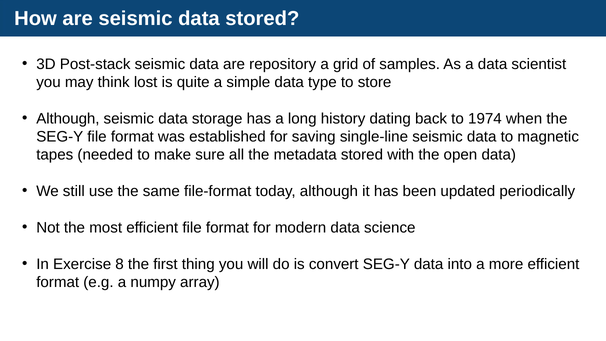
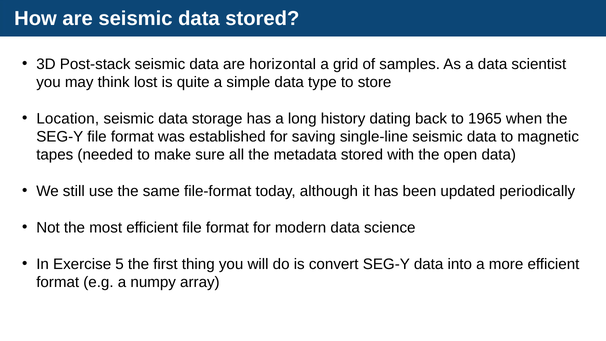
repository: repository -> horizontal
Although at (68, 119): Although -> Location
1974: 1974 -> 1965
8: 8 -> 5
